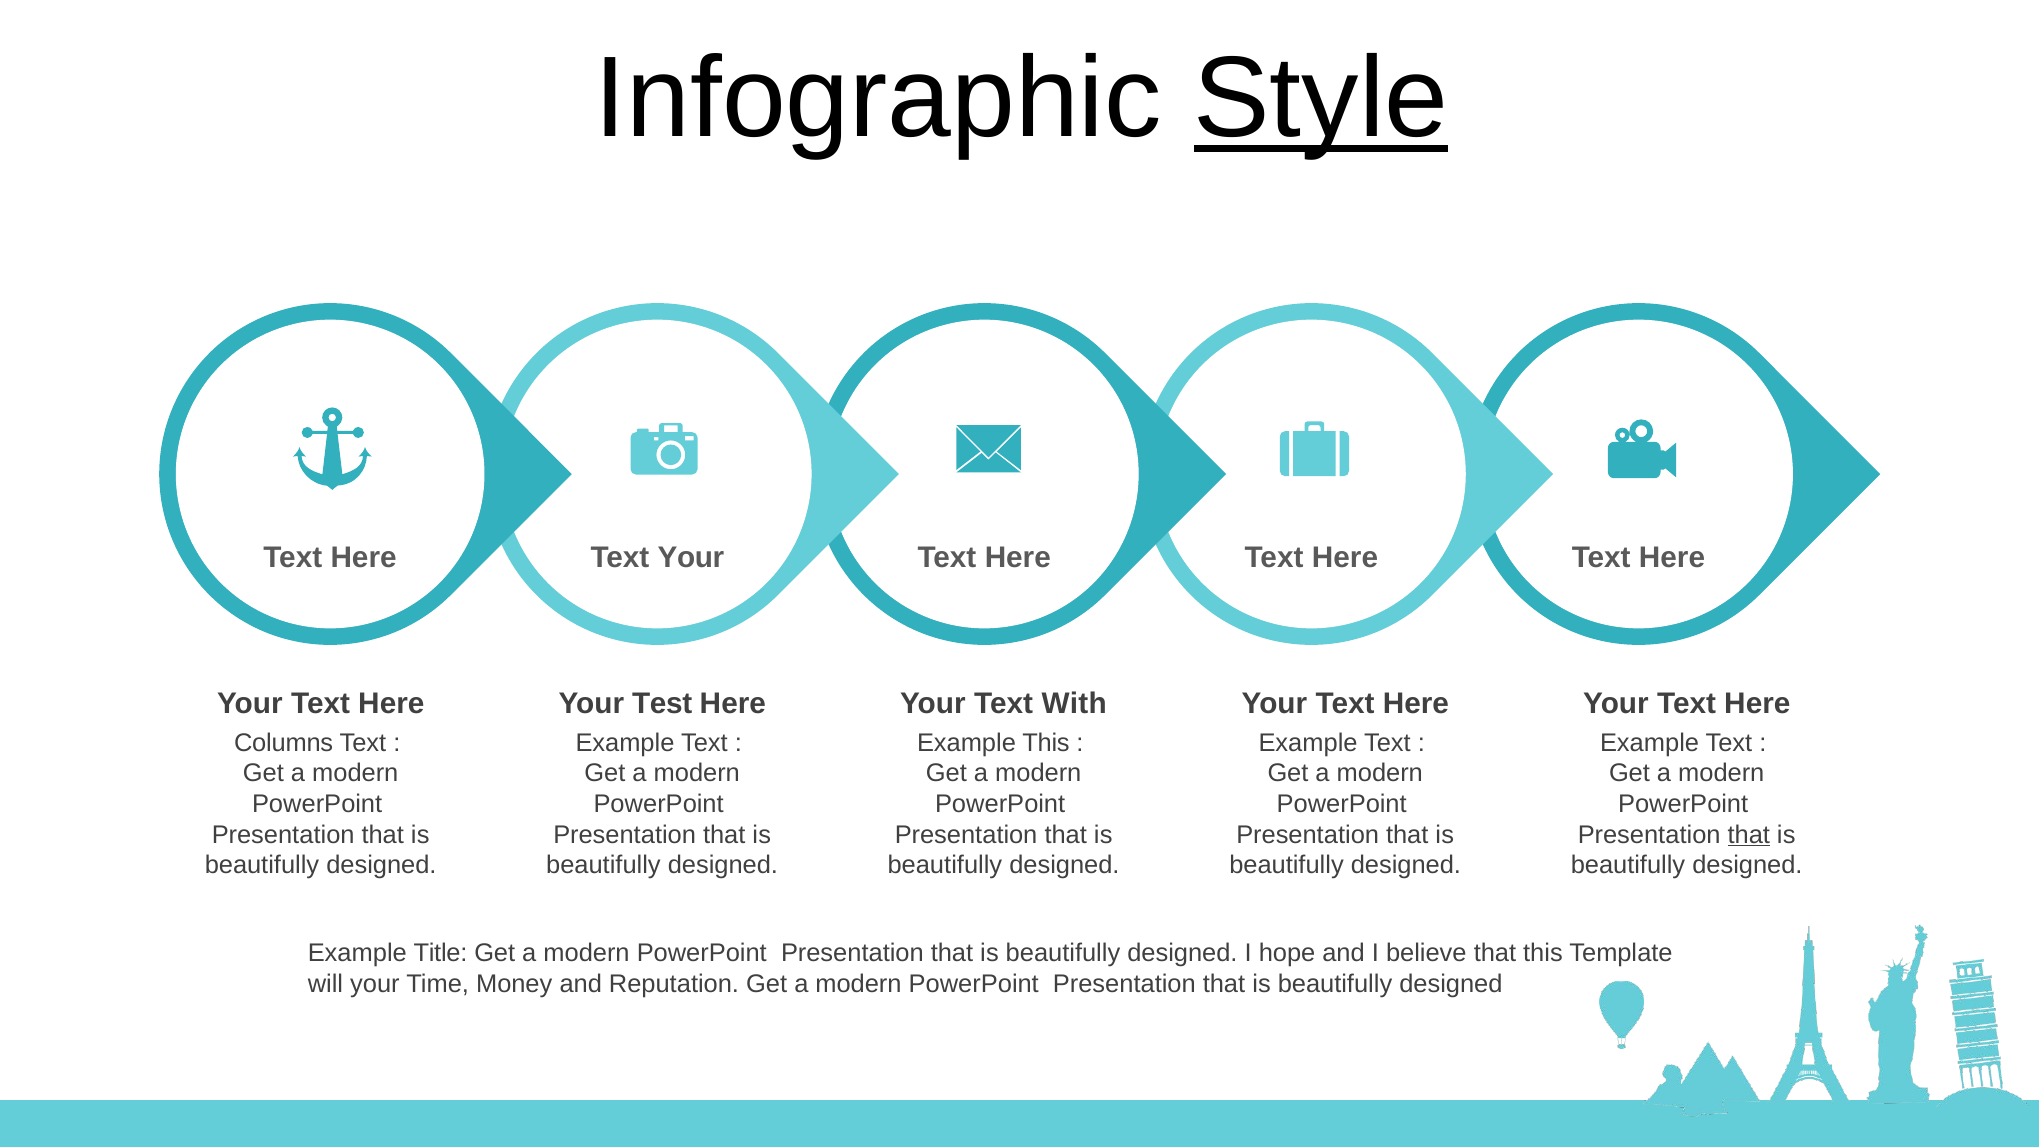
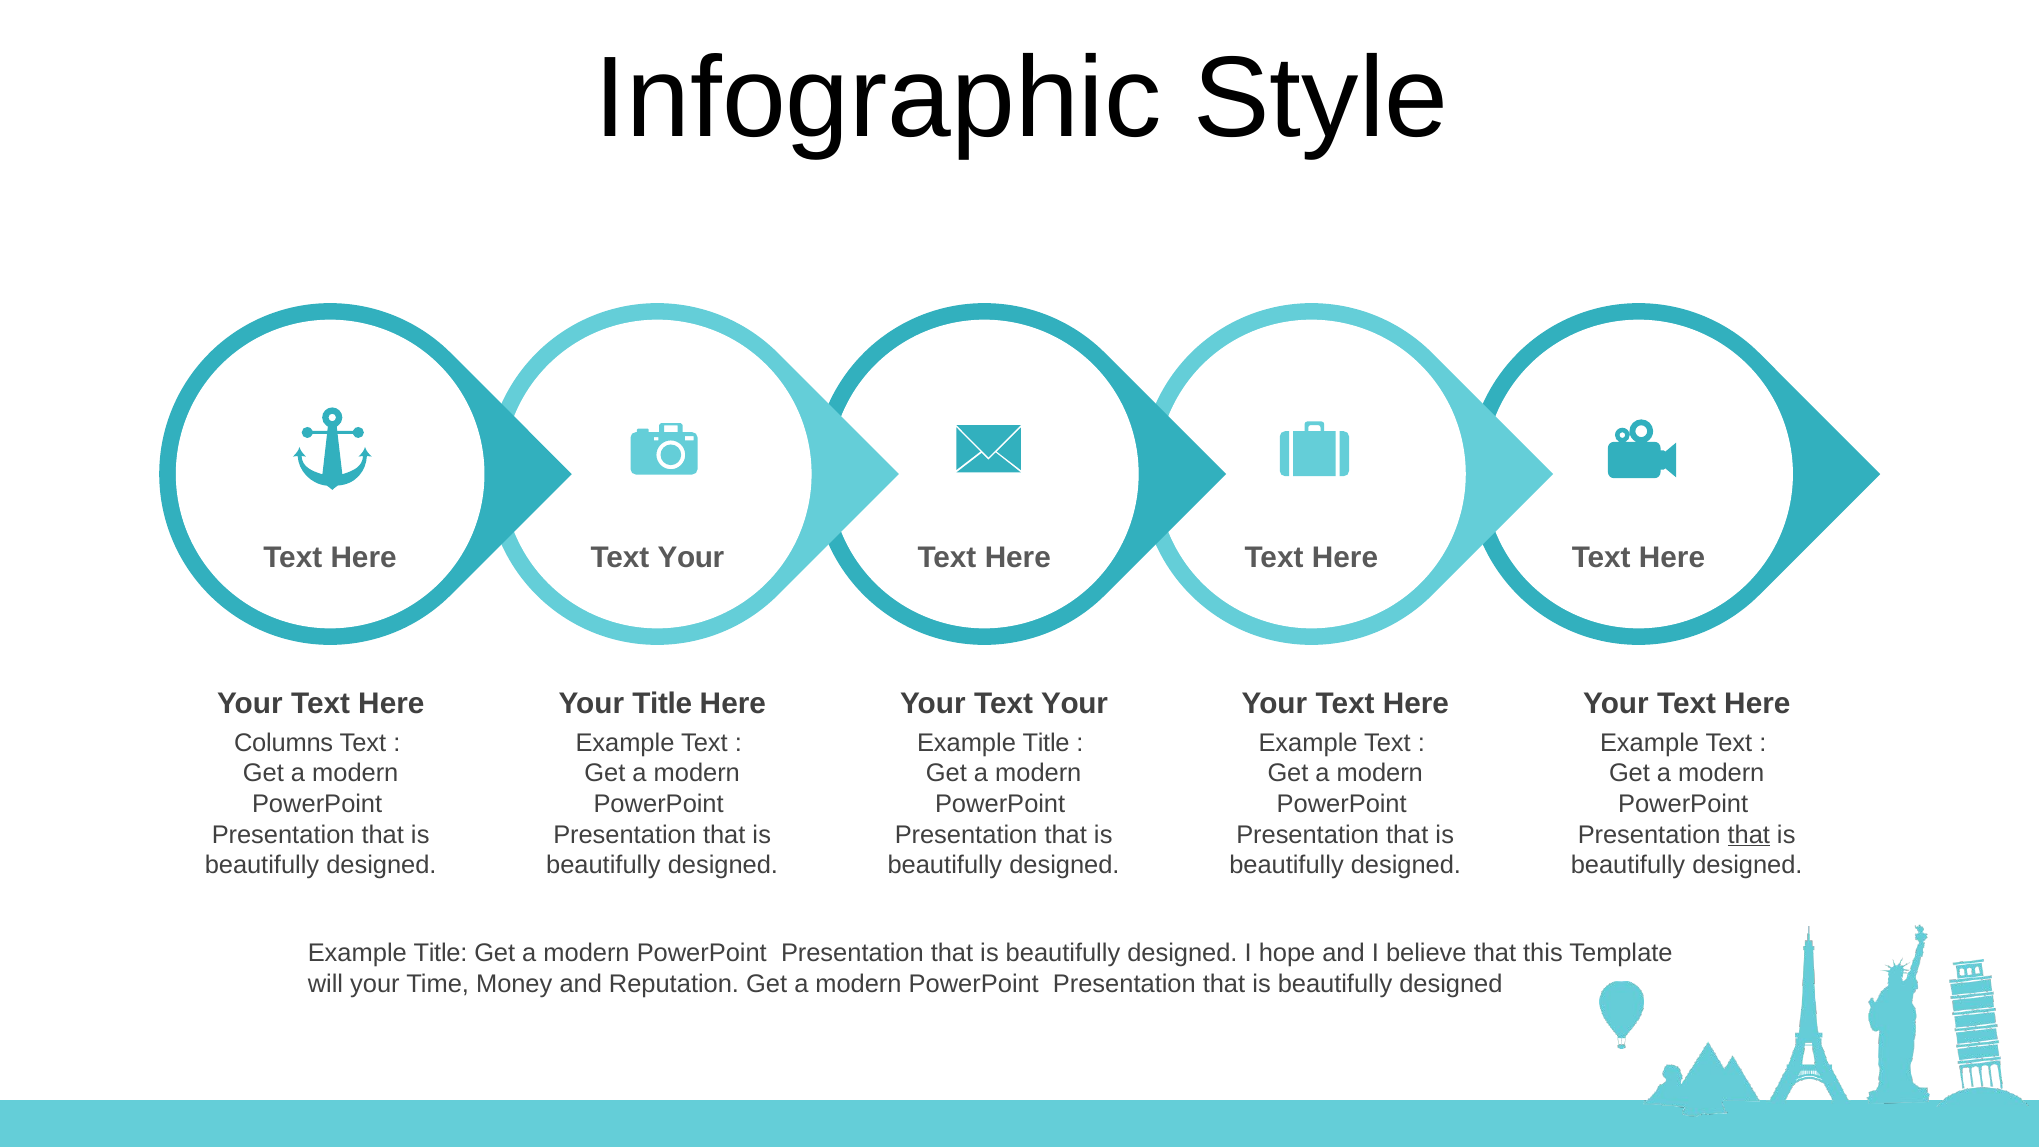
Style underline: present -> none
Your Test: Test -> Title
Your Text With: With -> Your
This at (1046, 743): This -> Title
